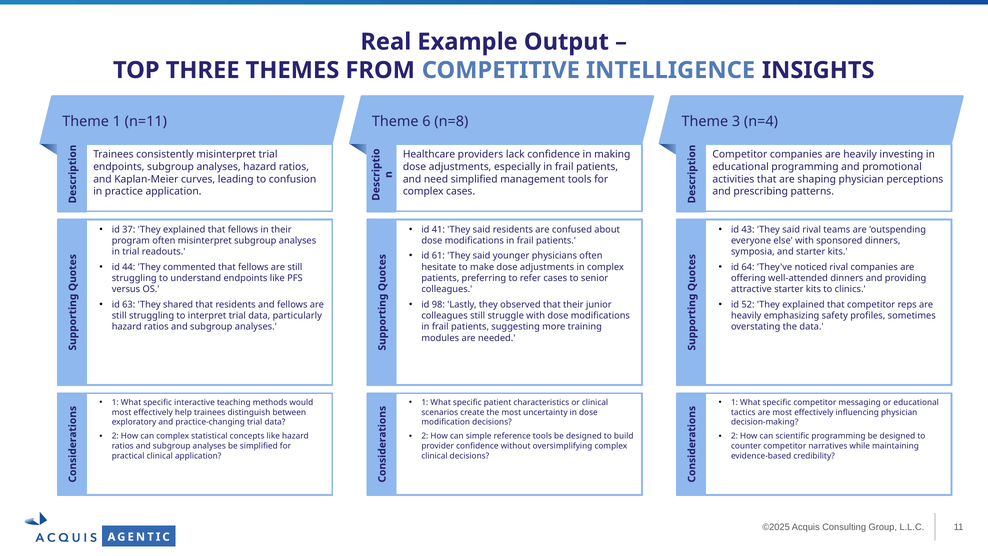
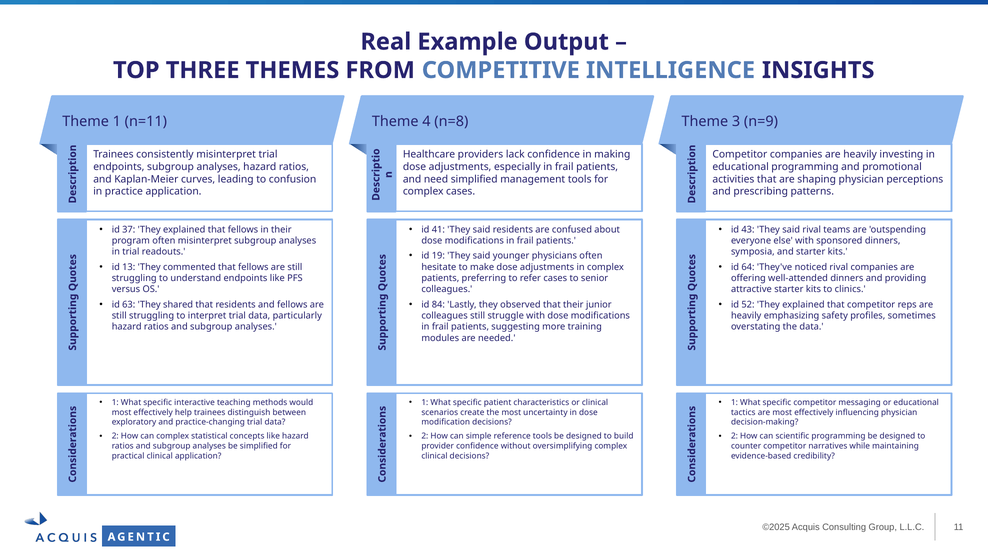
6: 6 -> 4
n=4: n=4 -> n=9
61: 61 -> 19
44: 44 -> 13
98: 98 -> 84
